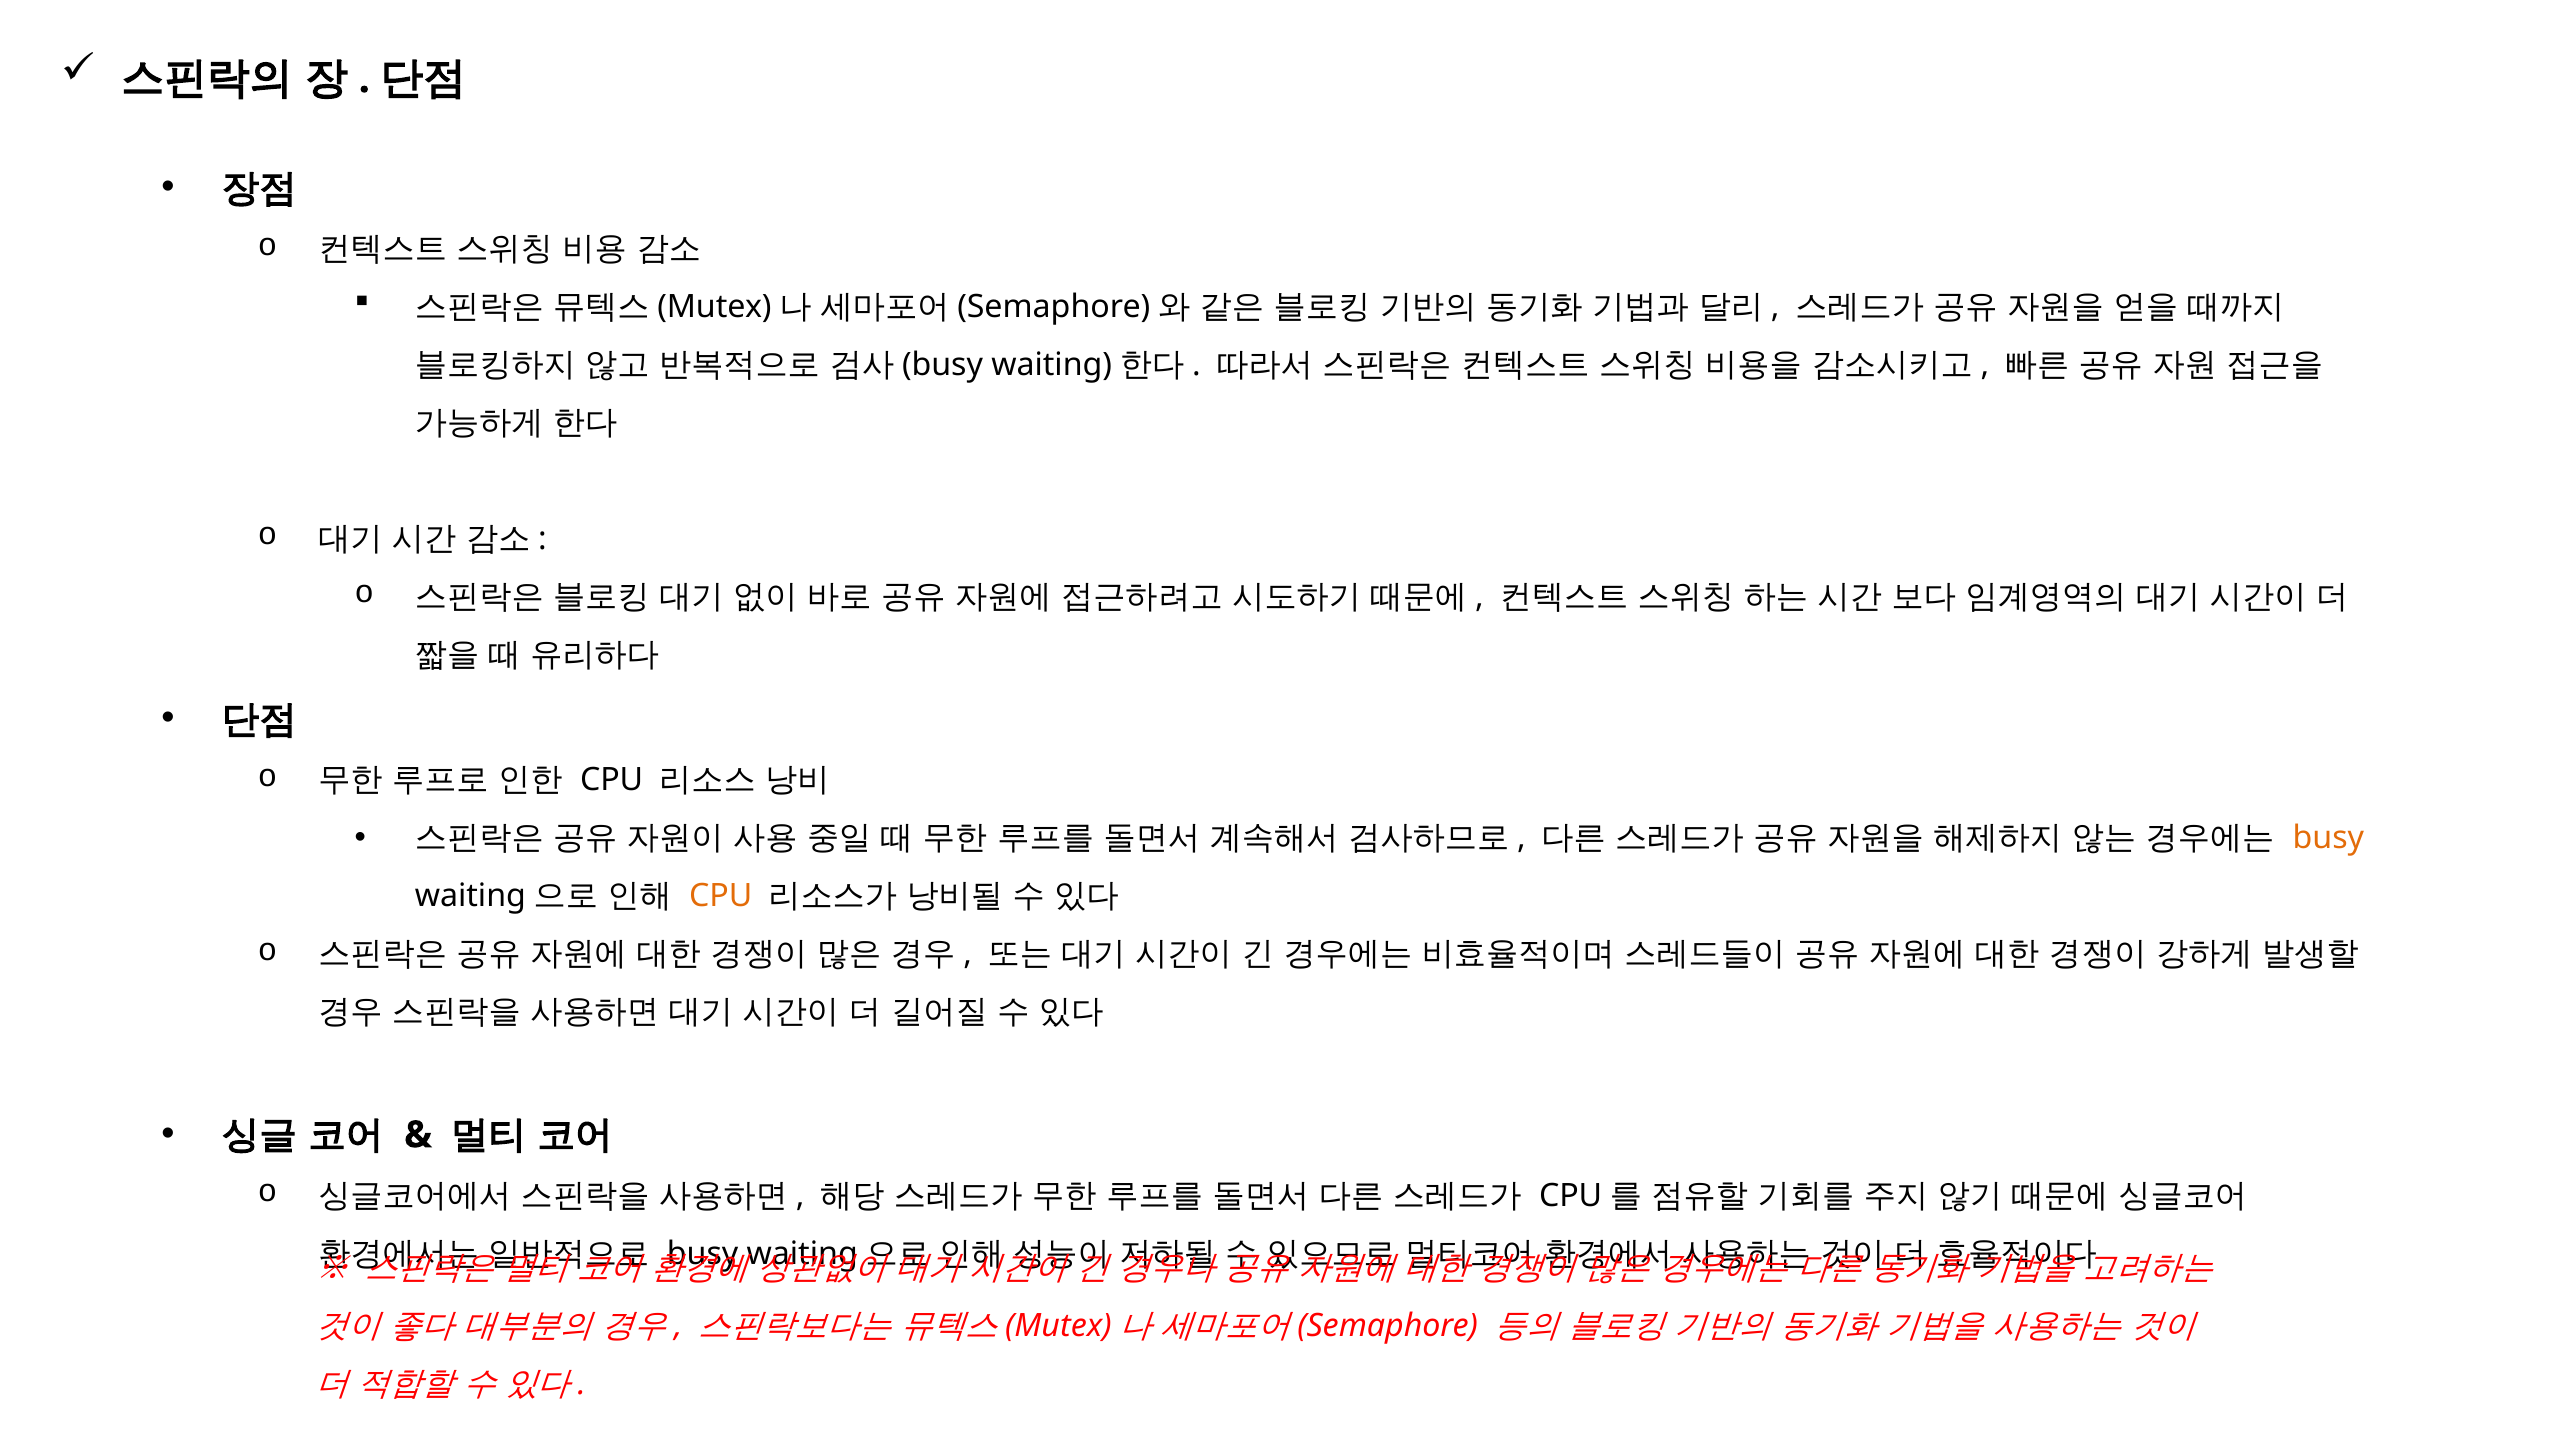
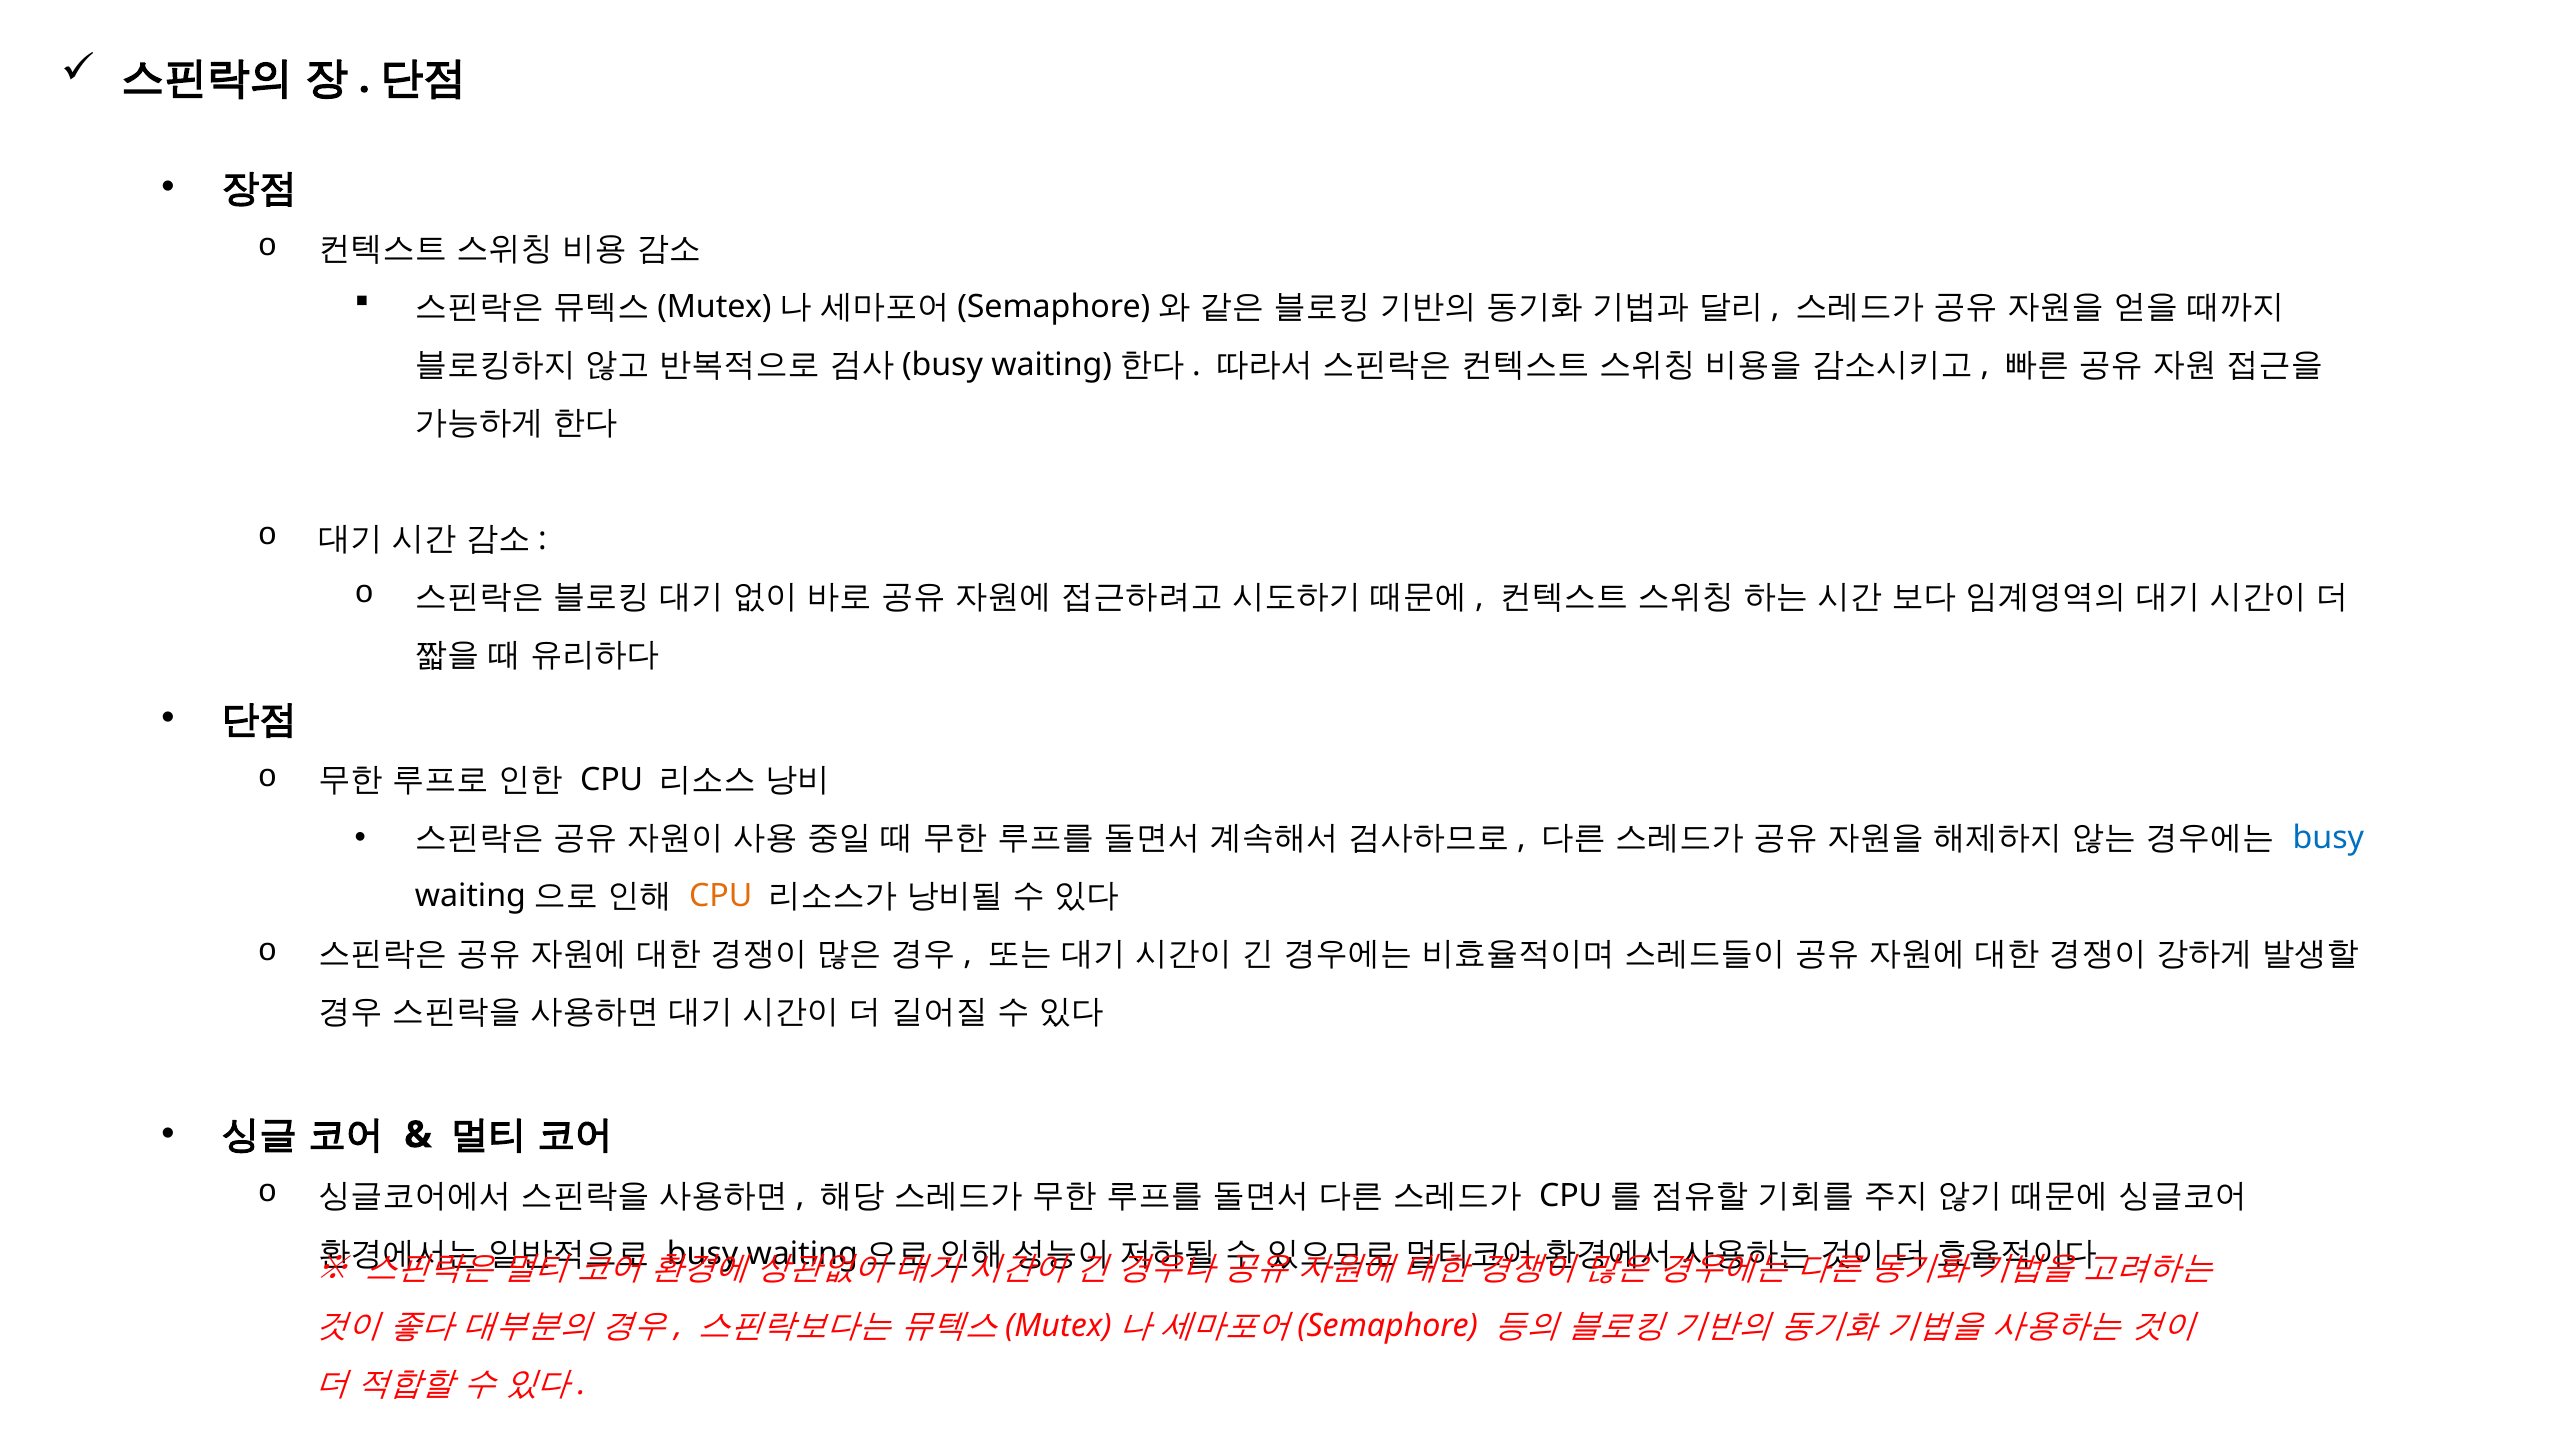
busy at (2328, 838) colour: orange -> blue
